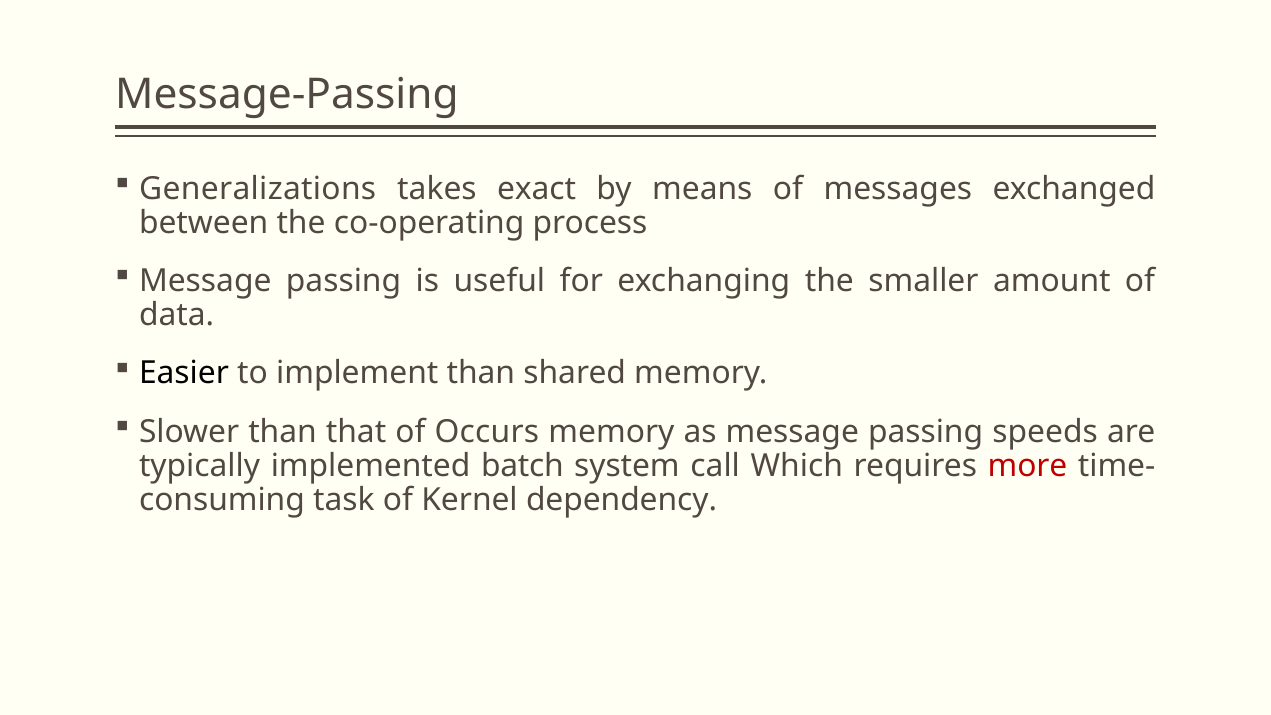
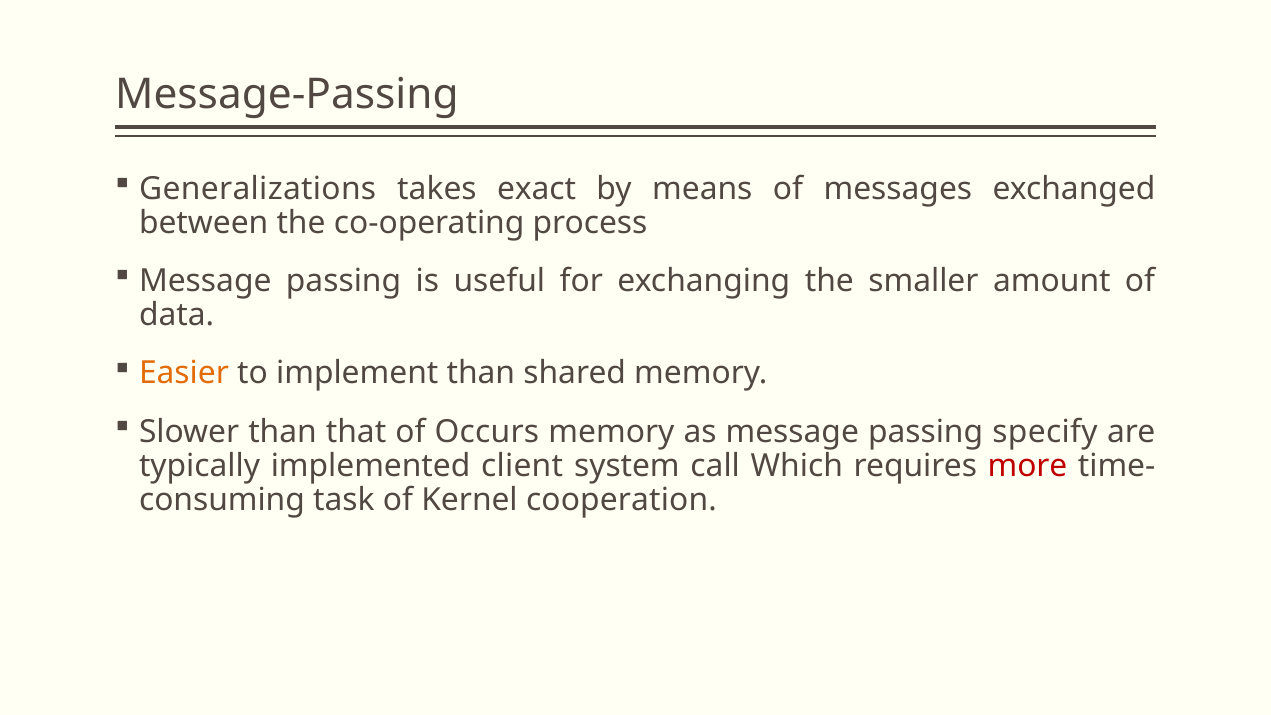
Easier colour: black -> orange
speeds: speeds -> specify
batch: batch -> client
dependency: dependency -> cooperation
